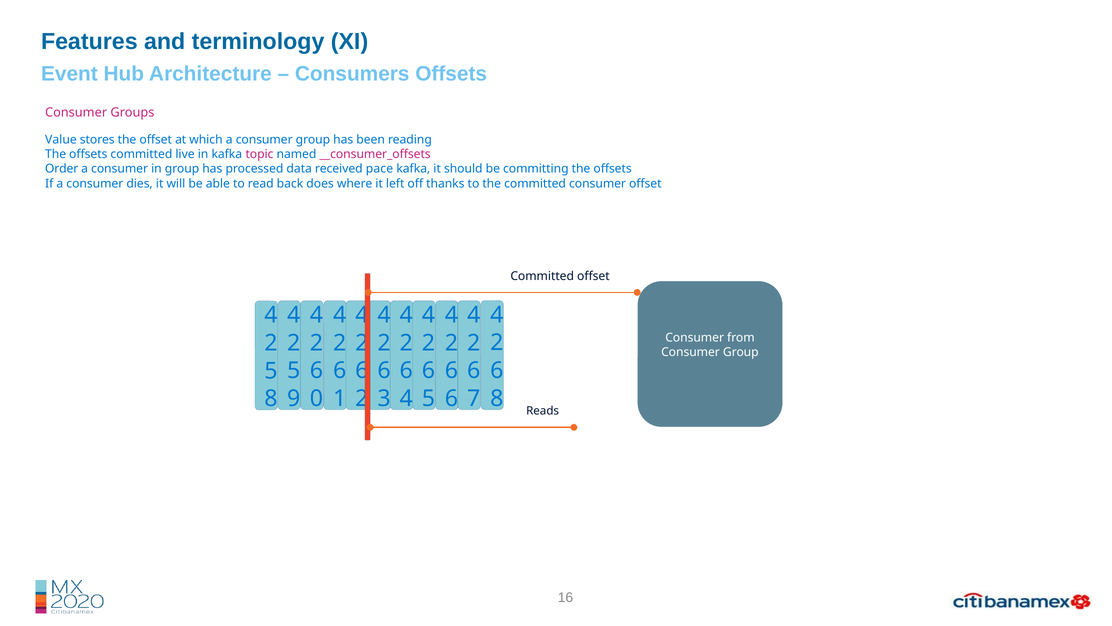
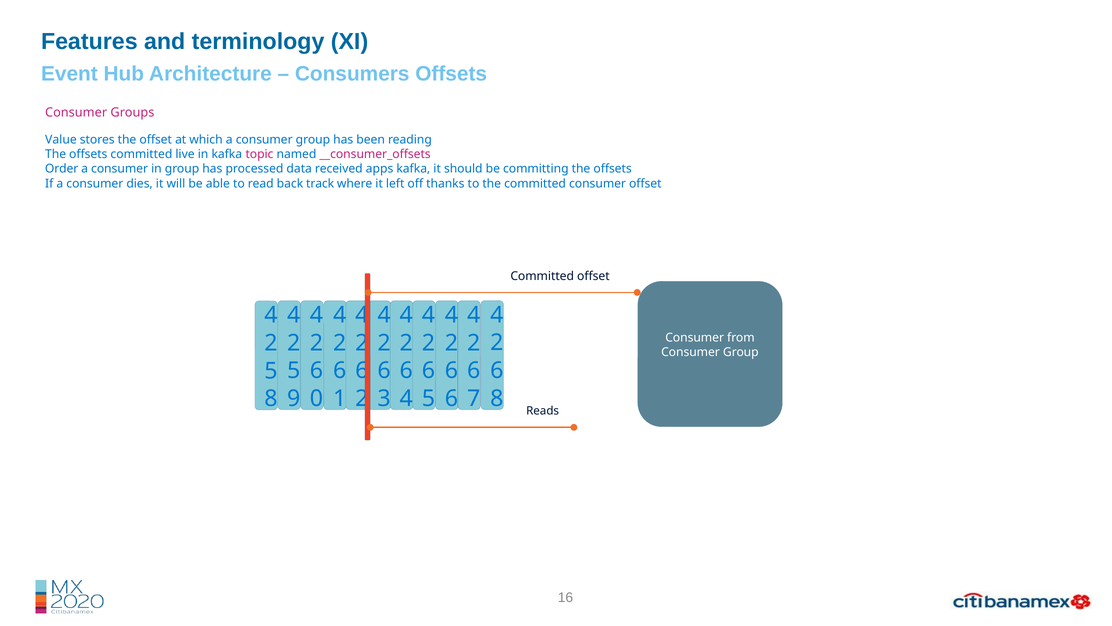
pace: pace -> apps
does: does -> track
